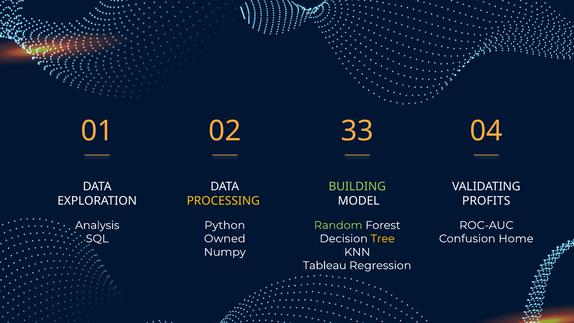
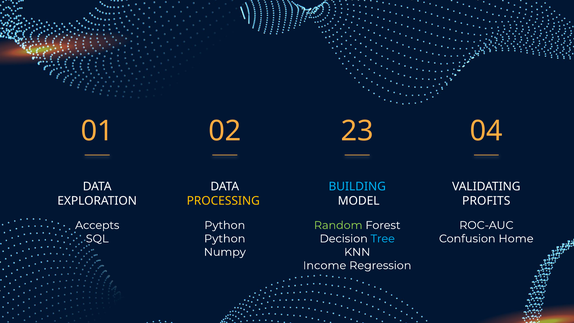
33: 33 -> 23
BUILDING colour: light green -> light blue
Analysis: Analysis -> Accepts
Owned at (225, 239): Owned -> Python
Tree colour: yellow -> light blue
Tableau: Tableau -> Income
